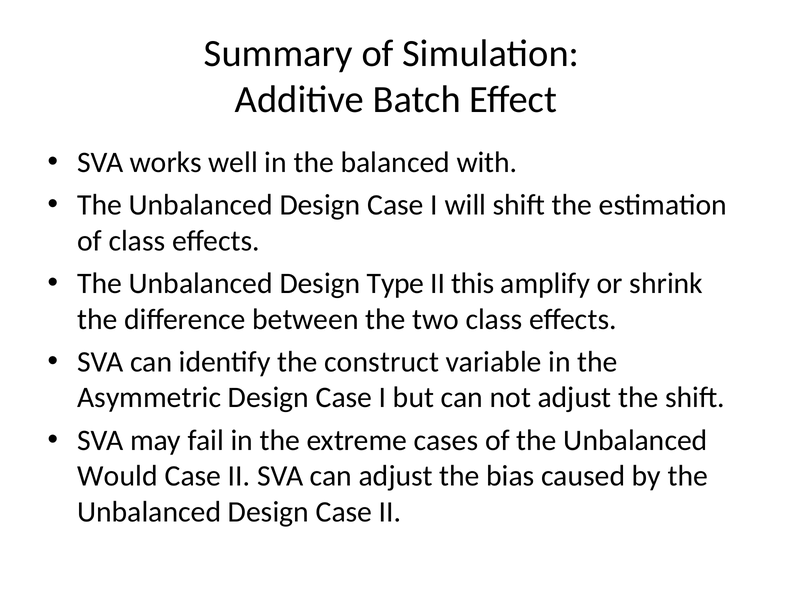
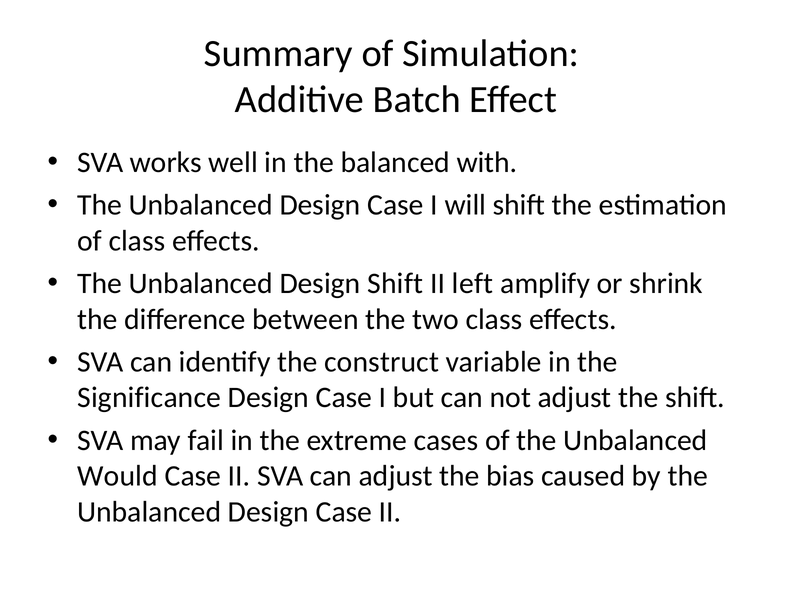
Design Type: Type -> Shift
this: this -> left
Asymmetric: Asymmetric -> Significance
